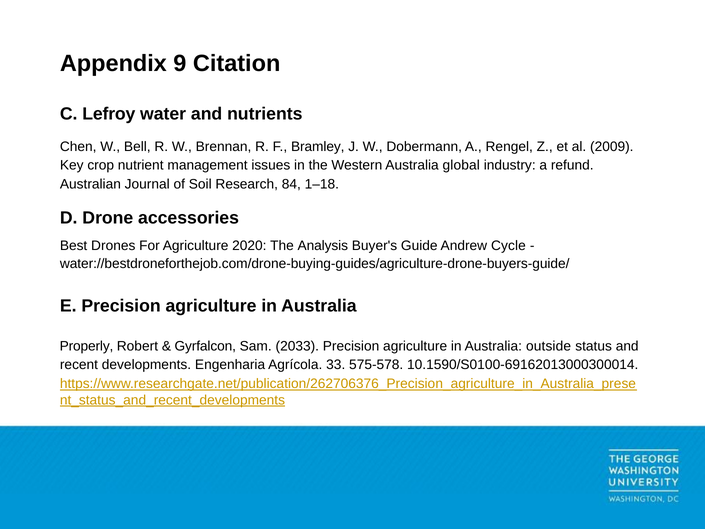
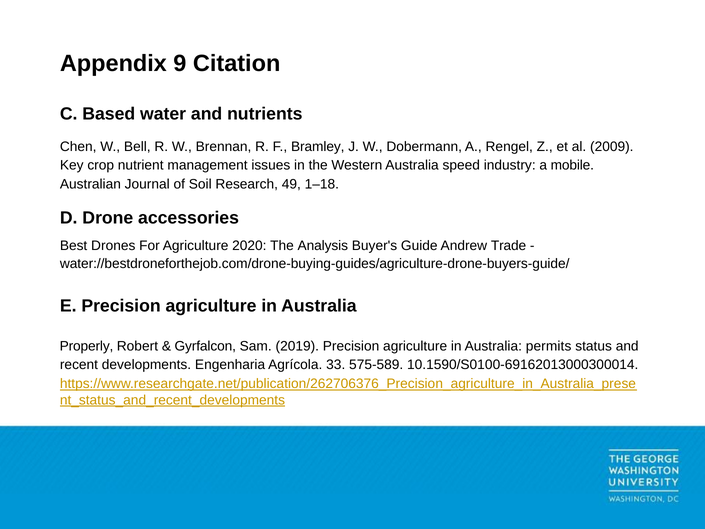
Lefroy: Lefroy -> Based
global: global -> speed
refund: refund -> mobile
84: 84 -> 49
Cycle: Cycle -> Trade
2033: 2033 -> 2019
outside: outside -> permits
575-578: 575-578 -> 575-589
